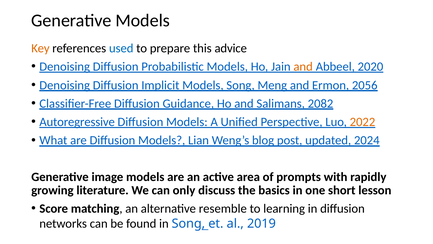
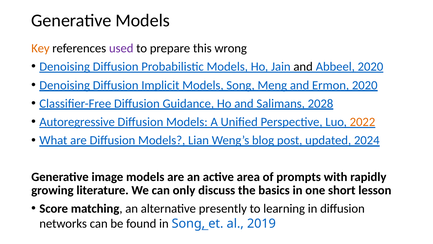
used colour: blue -> purple
advice: advice -> wrong
and at (303, 67) colour: orange -> black
Ermon 2056: 2056 -> 2020
2082: 2082 -> 2028
resemble: resemble -> presently
